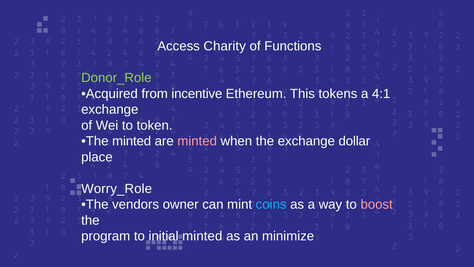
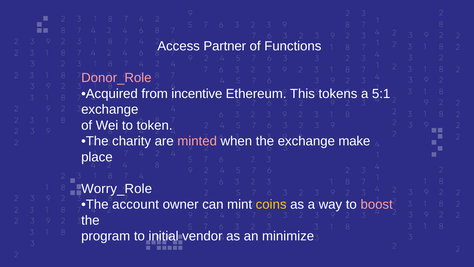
Charity: Charity -> Partner
Donor_Role colour: light green -> pink
4:1: 4:1 -> 5:1
The minted: minted -> charity
dollar: dollar -> make
vendors: vendors -> account
coins colour: light blue -> yellow
initial minted: minted -> vendor
